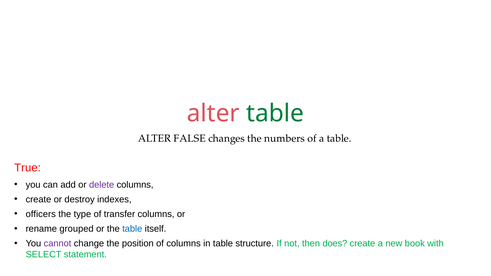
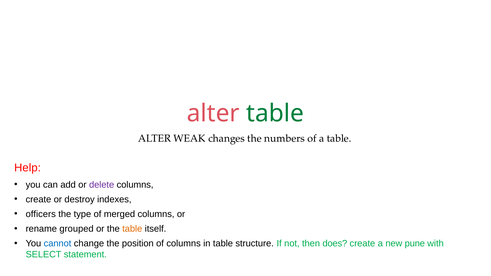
FALSE: FALSE -> WEAK
True: True -> Help
transfer: transfer -> merged
table at (132, 229) colour: blue -> orange
cannot colour: purple -> blue
book: book -> pune
